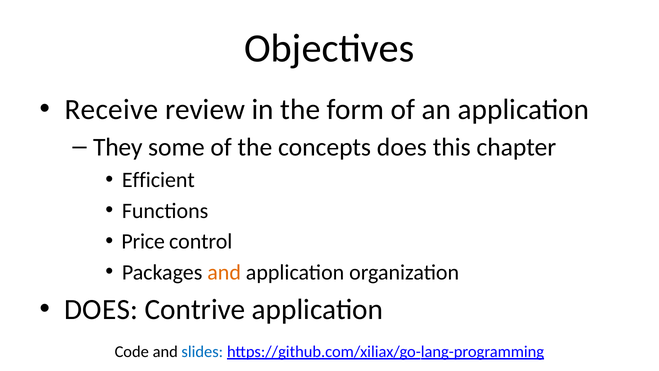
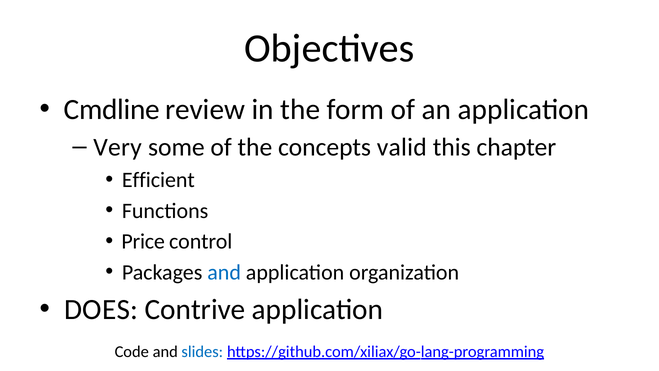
Receive: Receive -> Cmdline
They: They -> Very
concepts does: does -> valid
and at (224, 272) colour: orange -> blue
